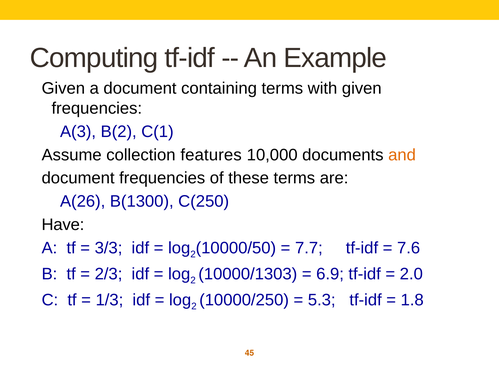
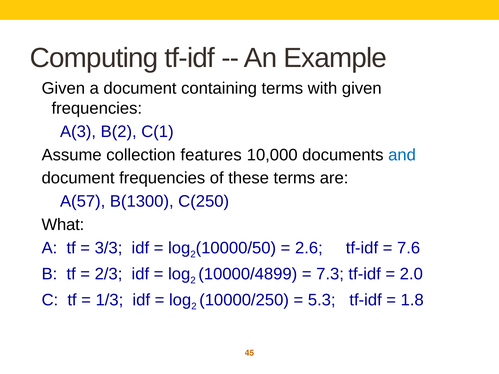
and colour: orange -> blue
A(26: A(26 -> A(57
Have: Have -> What
7.7: 7.7 -> 2.6
10000/1303: 10000/1303 -> 10000/4899
6.9: 6.9 -> 7.3
